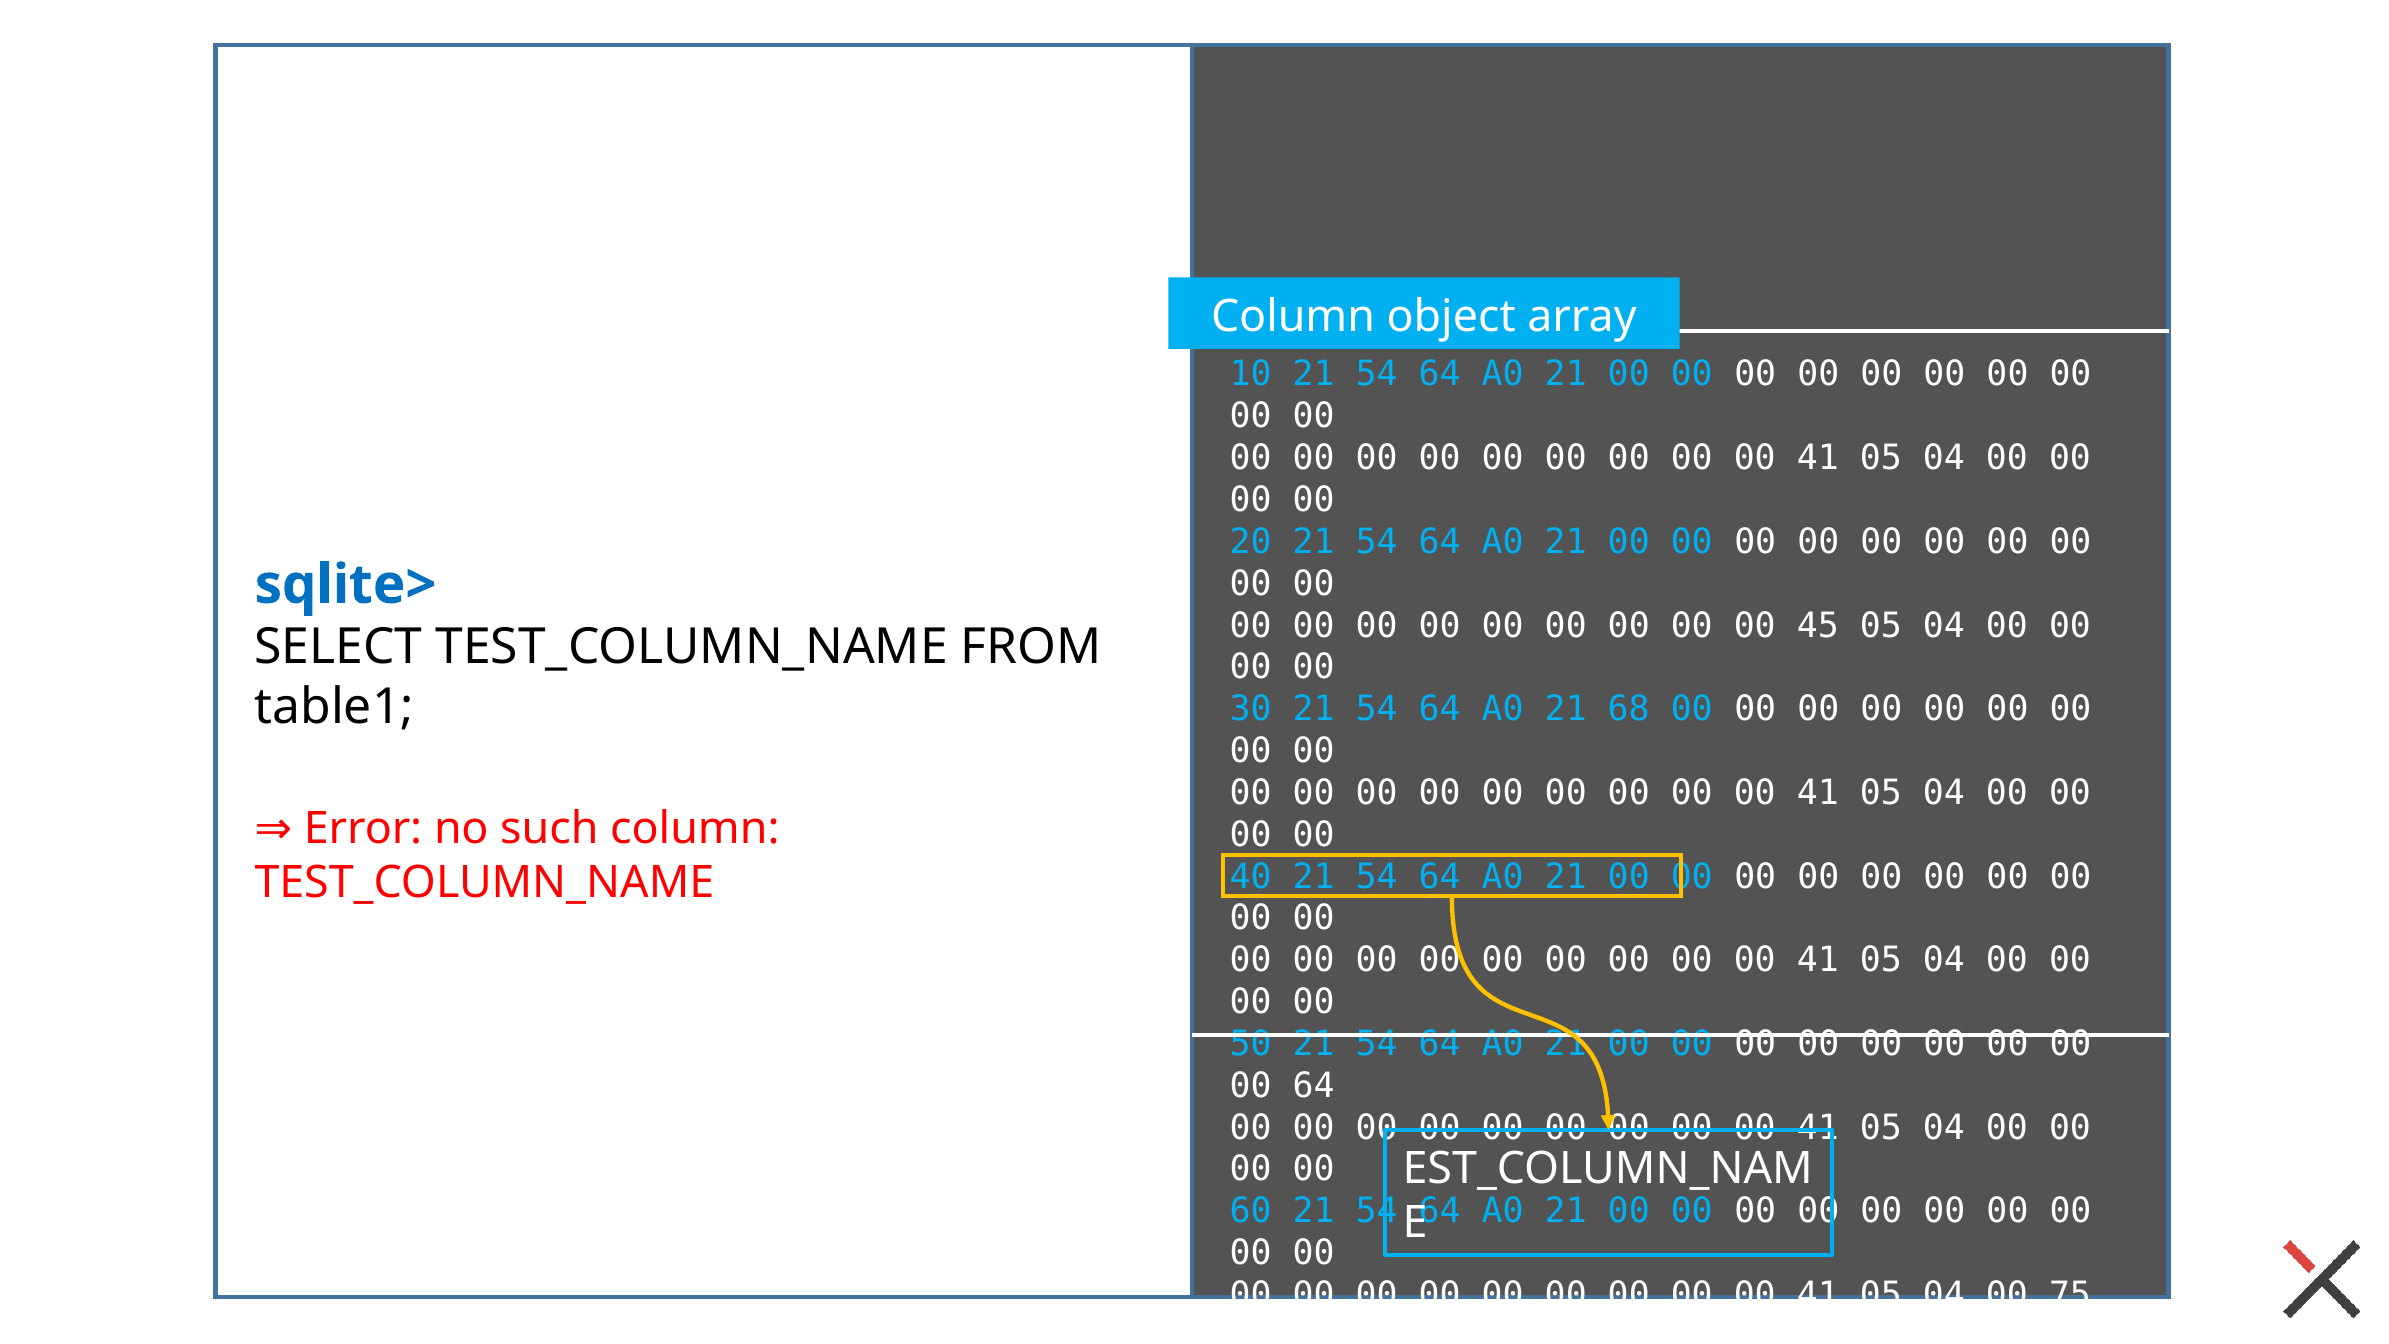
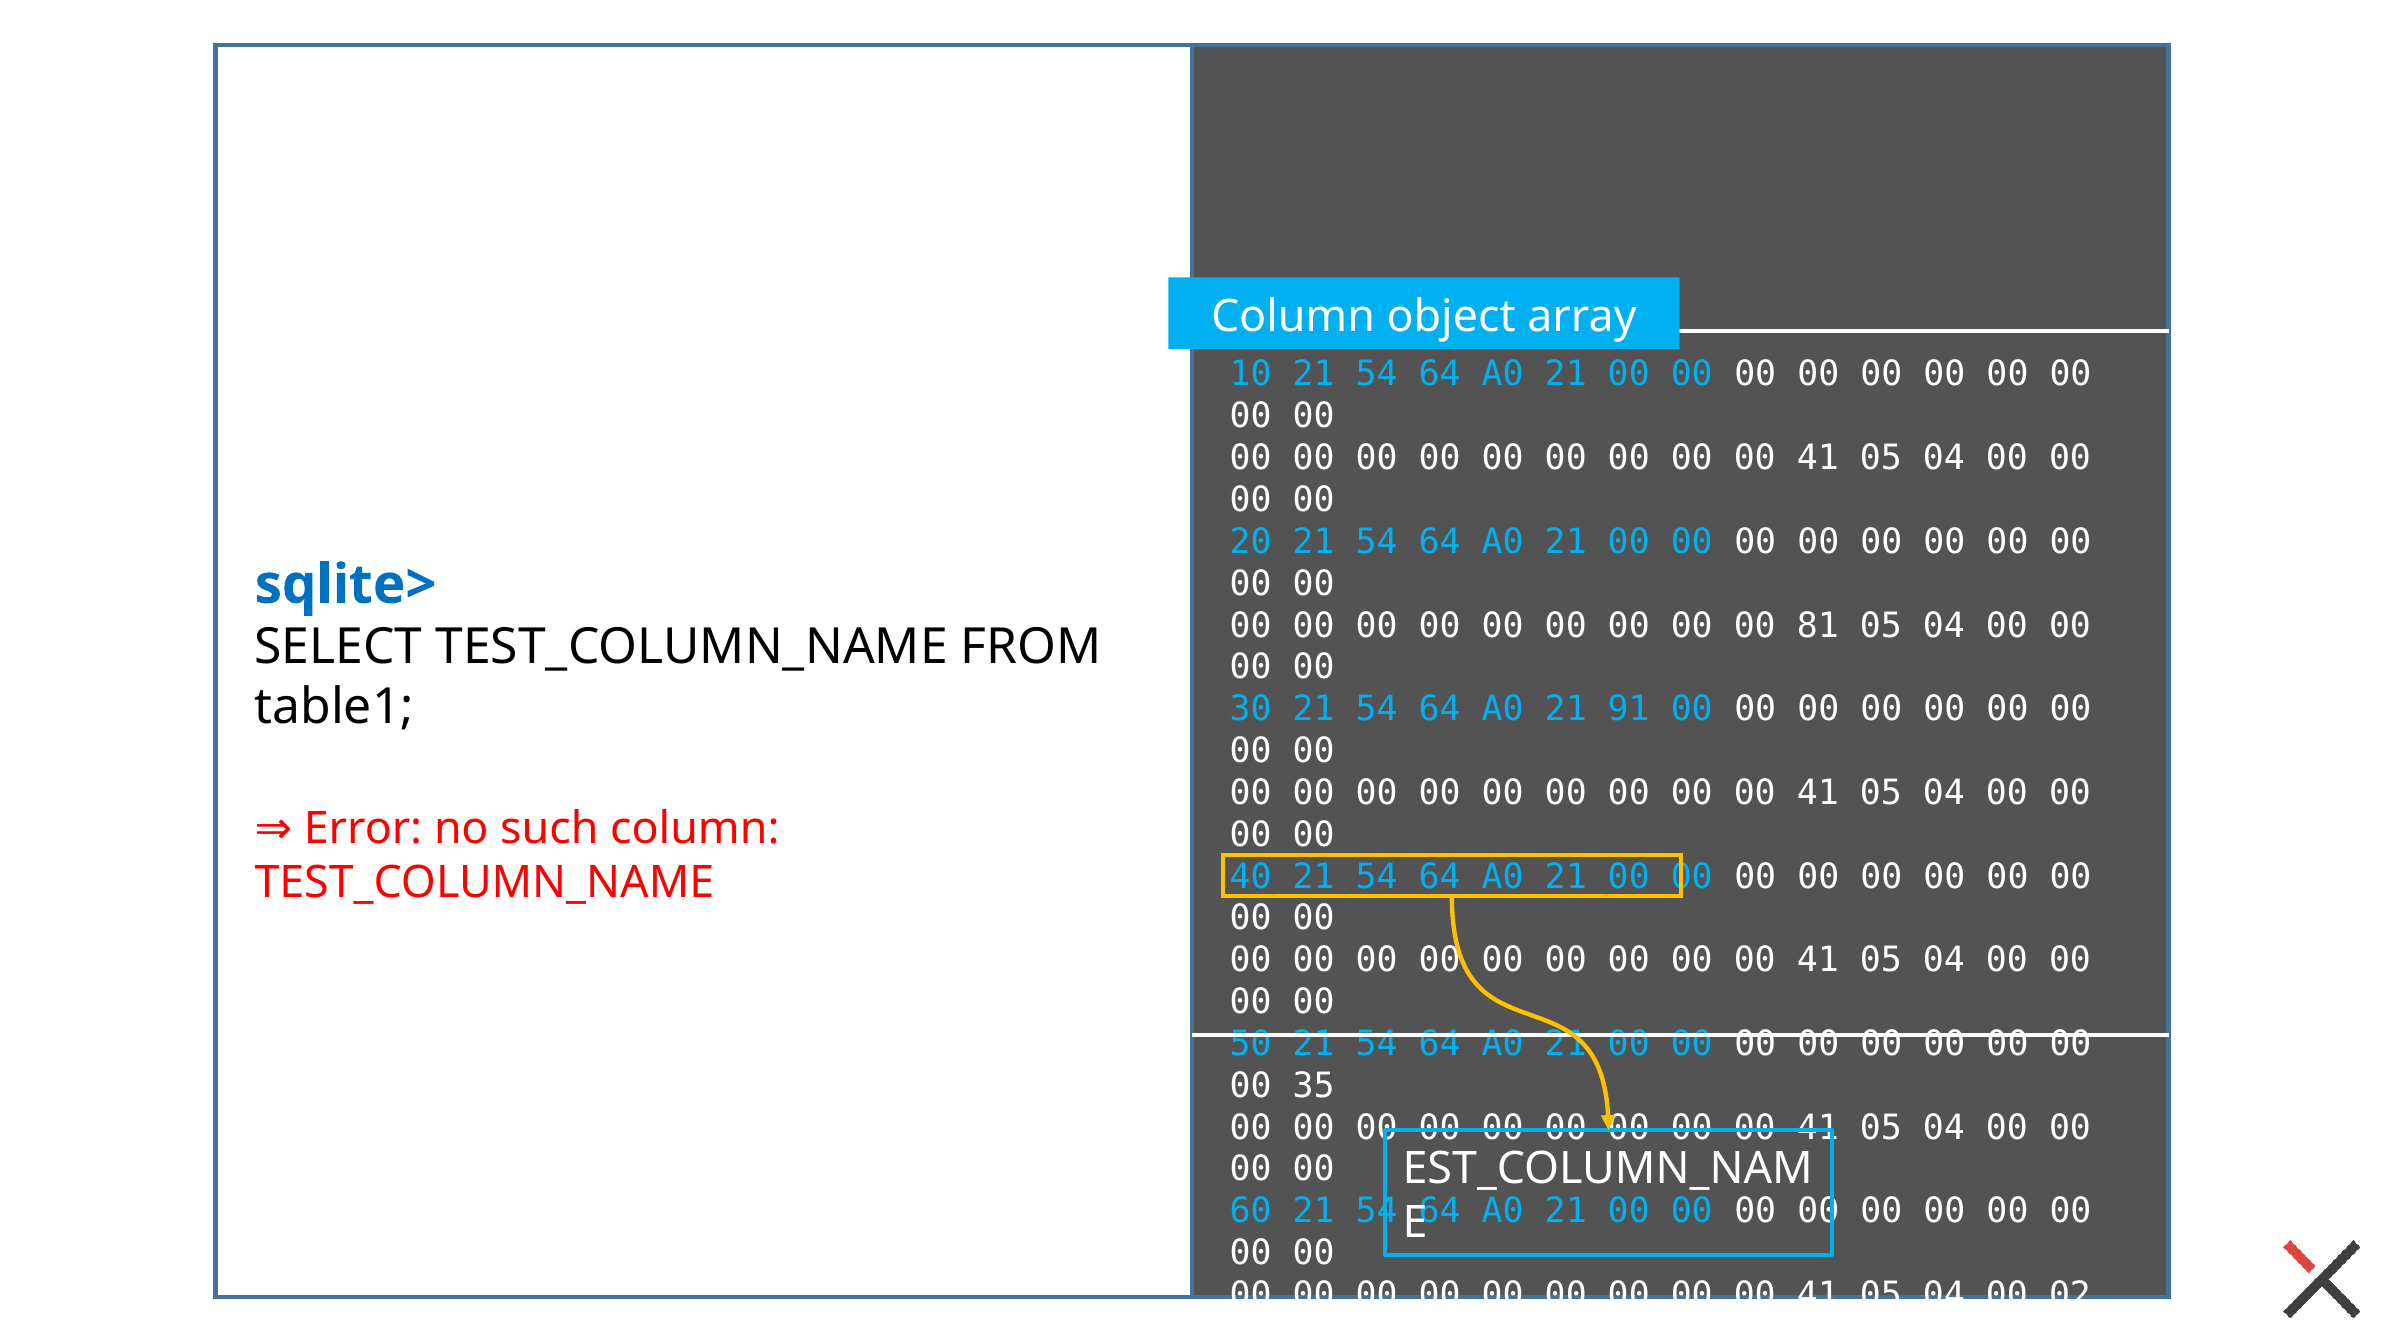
45: 45 -> 81
68: 68 -> 91
00 64: 64 -> 35
75: 75 -> 02
